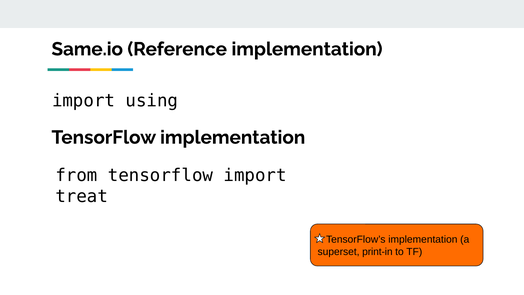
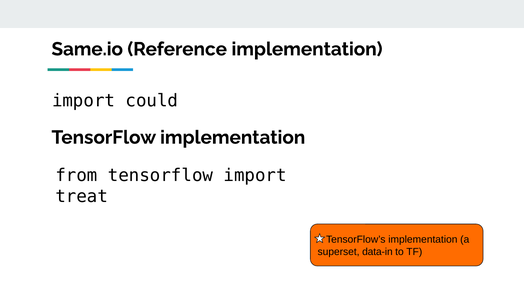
using: using -> could
print-in: print-in -> data-in
